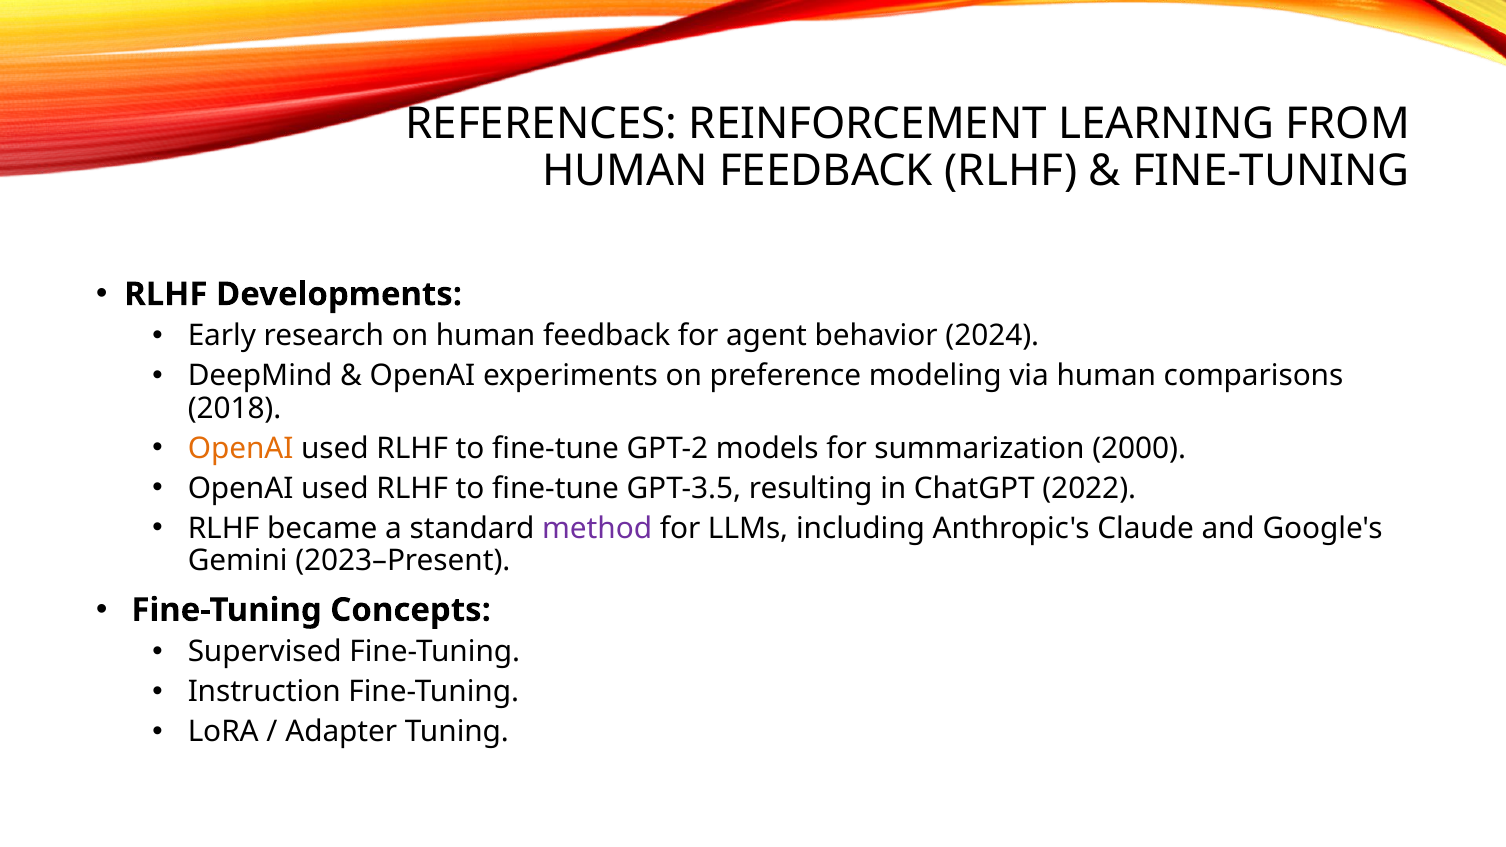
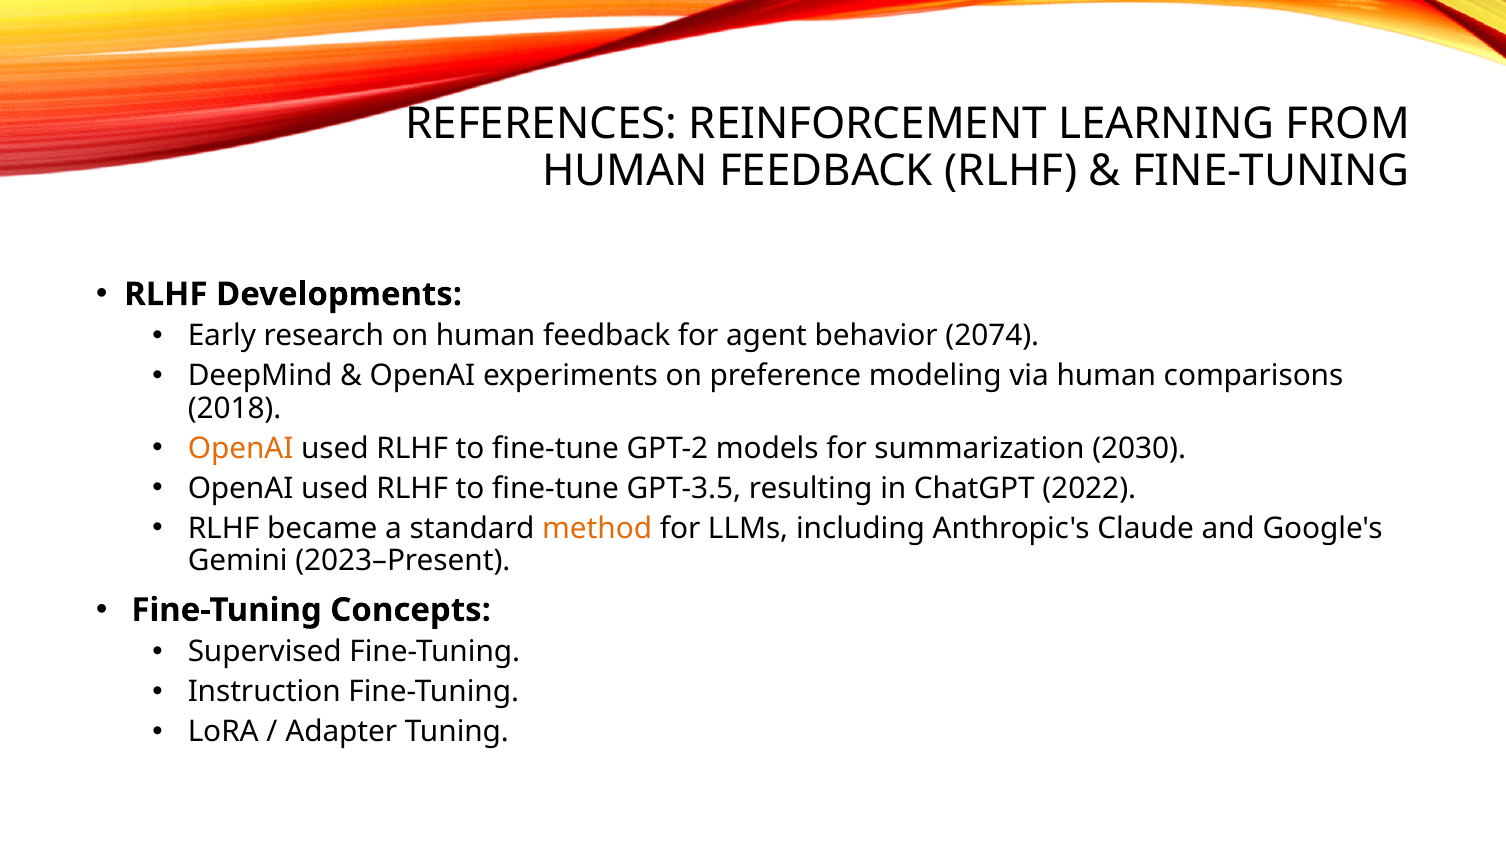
2024: 2024 -> 2074
2000: 2000 -> 2030
method colour: purple -> orange
